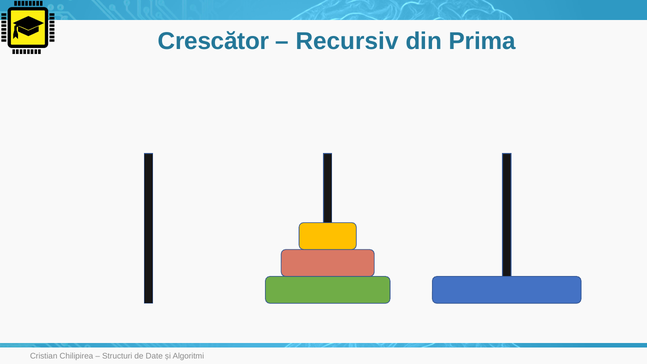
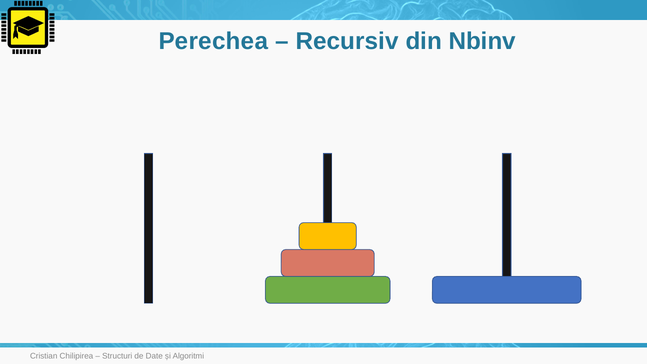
Crescător: Crescător -> Perechea
Prima: Prima -> Nbinv
